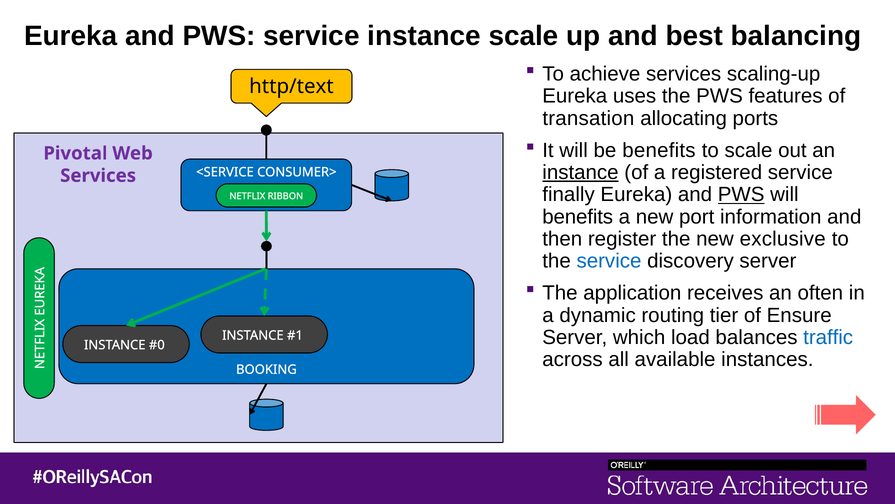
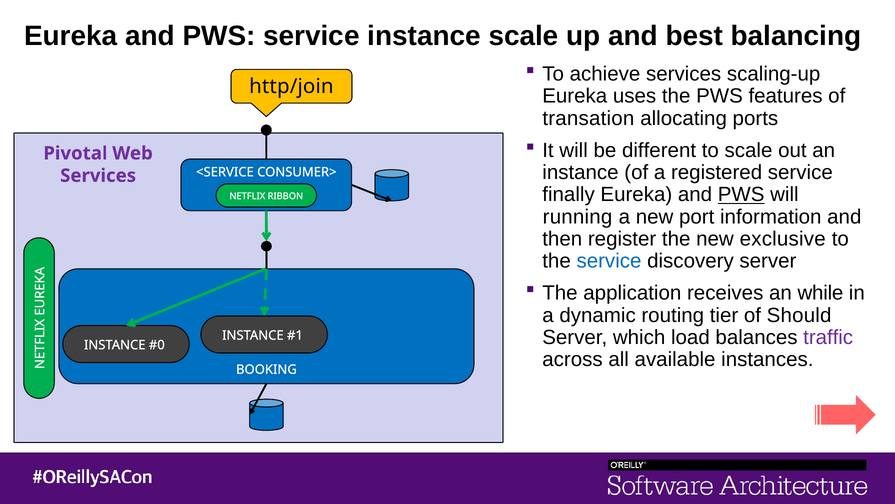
http/text: http/text -> http/join
be benefits: benefits -> different
instance at (580, 172) underline: present -> none
benefits at (578, 217): benefits -> running
often: often -> while
Ensure: Ensure -> Should
traffic colour: blue -> purple
